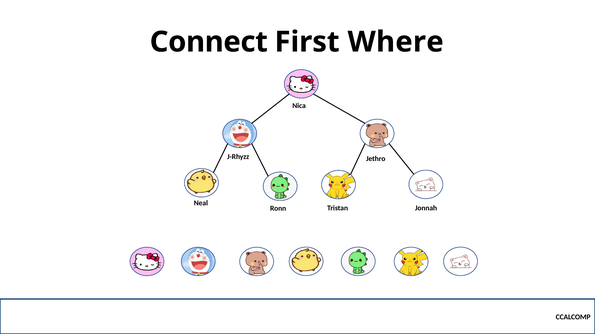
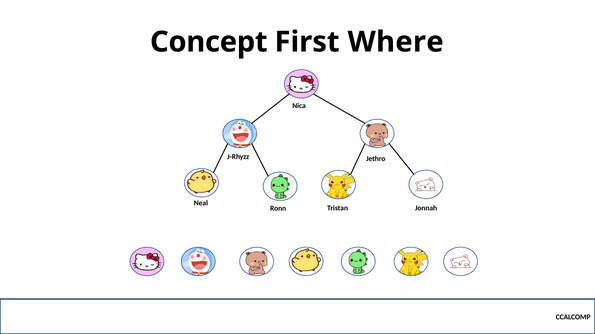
Connect: Connect -> Concept
